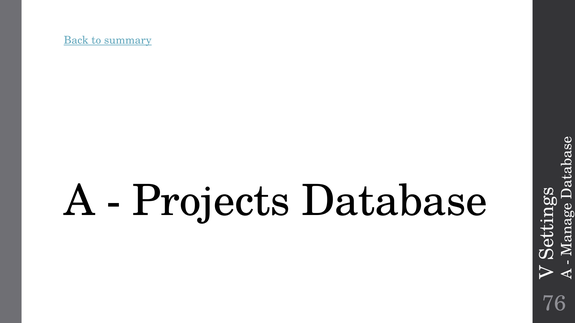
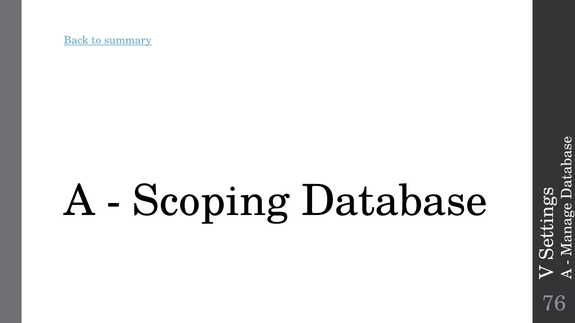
Projects: Projects -> Scoping
